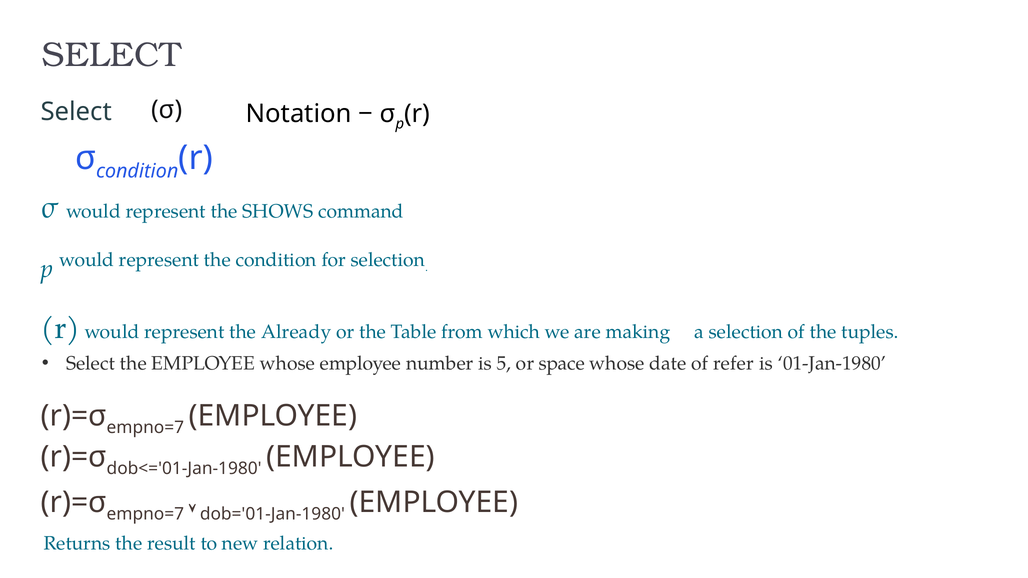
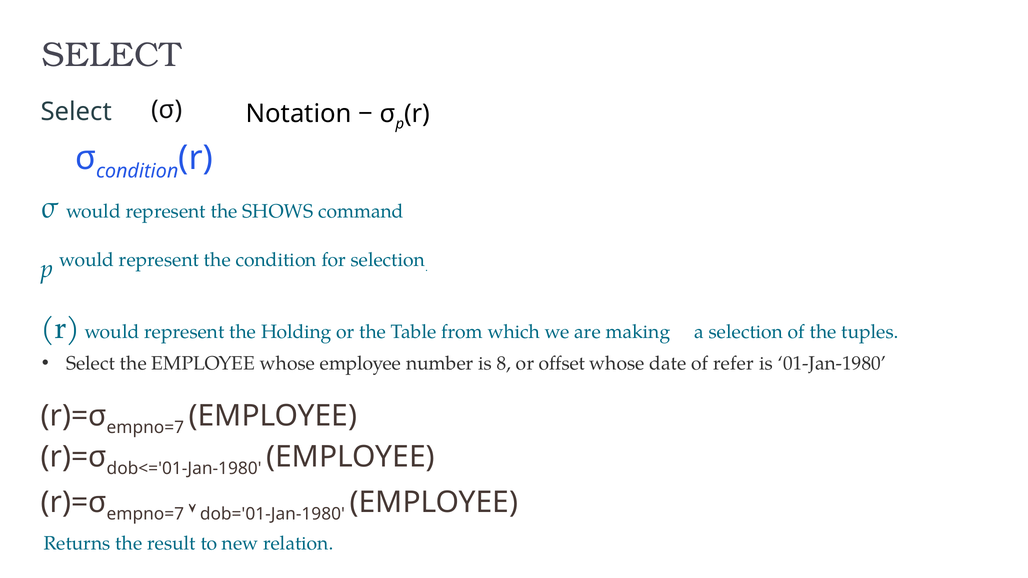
Already: Already -> Holding
5: 5 -> 8
space: space -> offset
